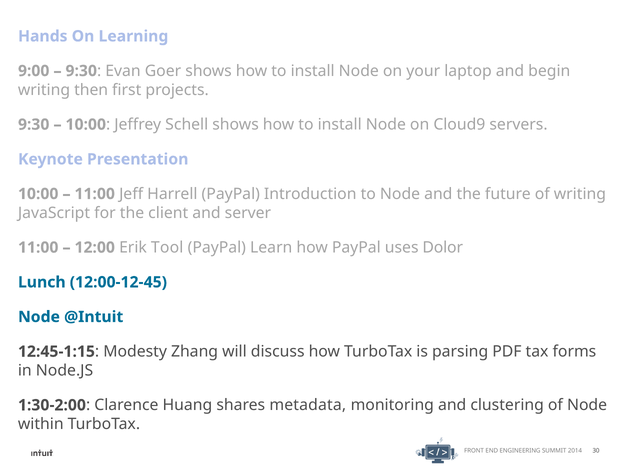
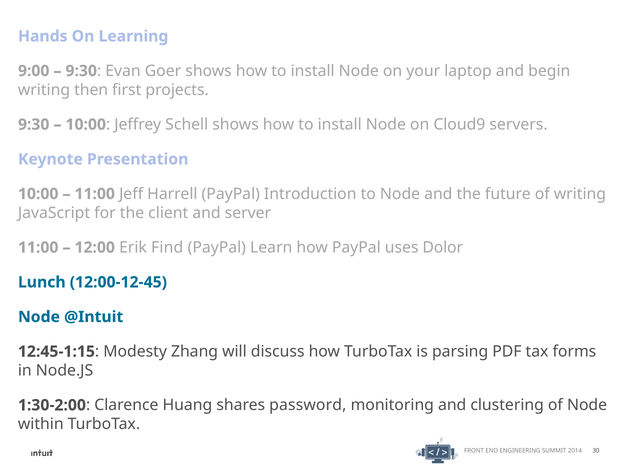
Tool: Tool -> Find
metadata: metadata -> password
